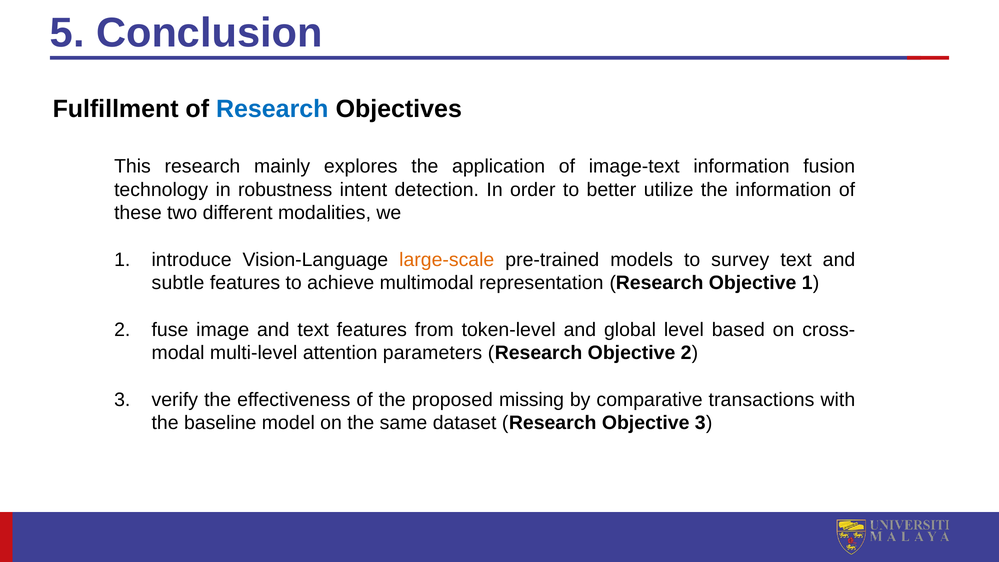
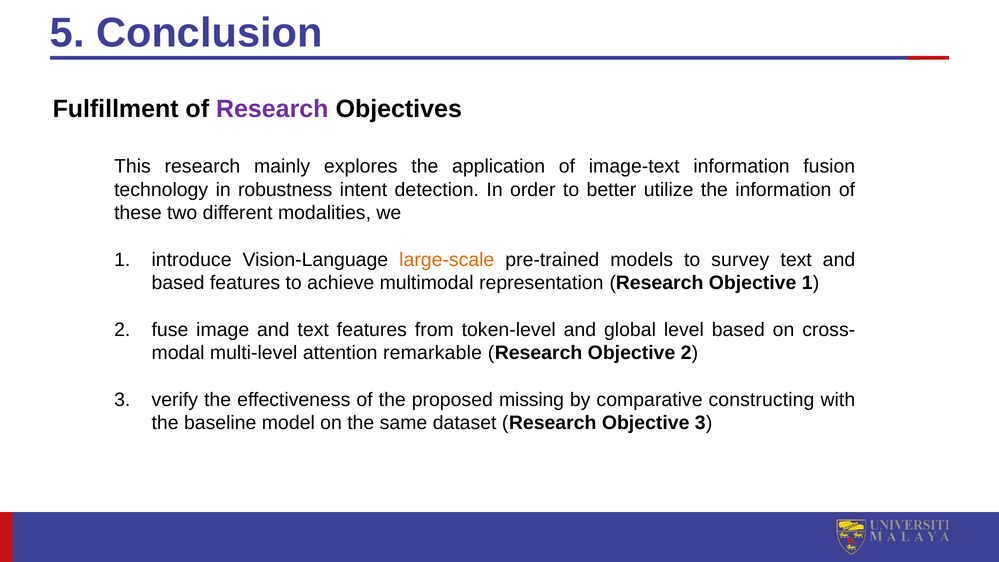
Research at (272, 109) colour: blue -> purple
subtle at (178, 283): subtle -> based
parameters: parameters -> remarkable
transactions: transactions -> constructing
